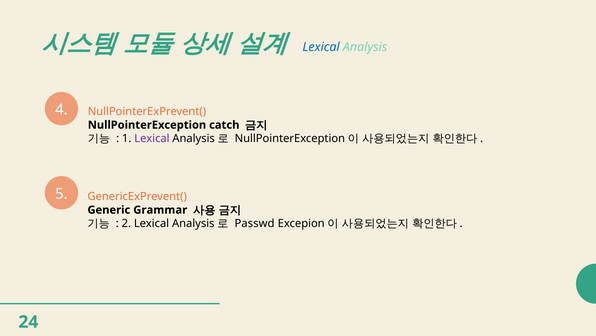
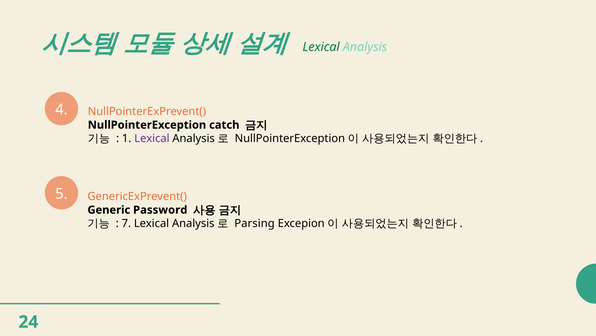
Lexical at (321, 47) colour: blue -> green
Grammar: Grammar -> Password
2: 2 -> 7
Passwd: Passwd -> Parsing
